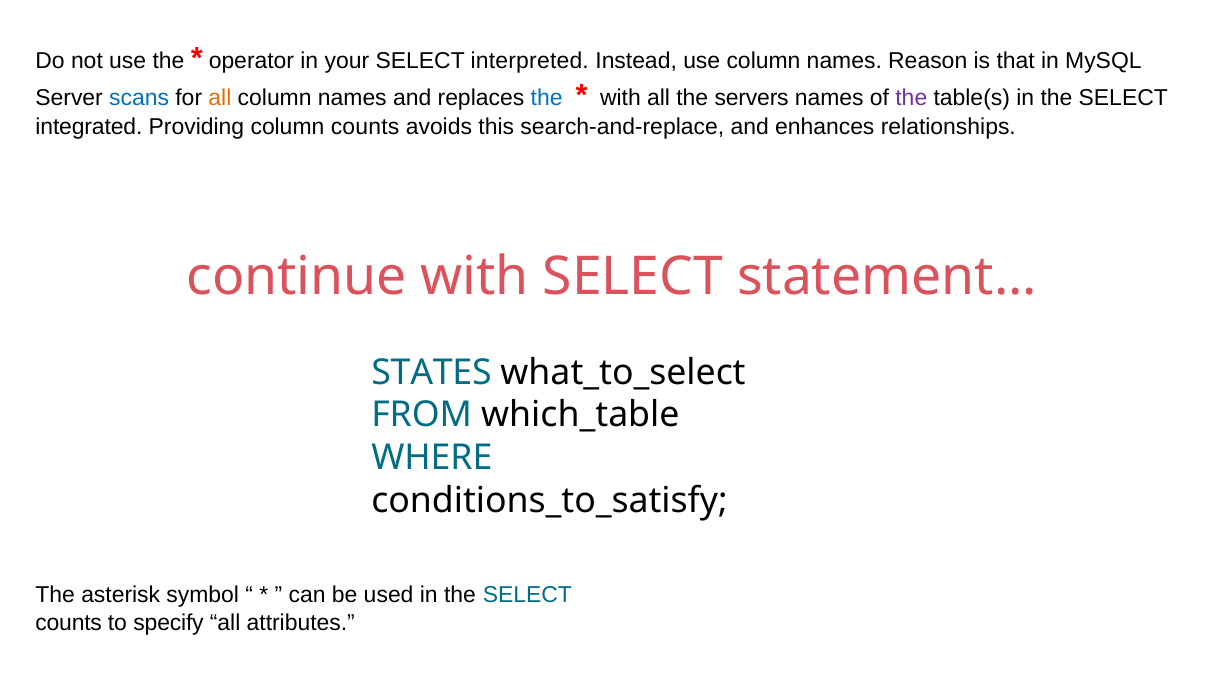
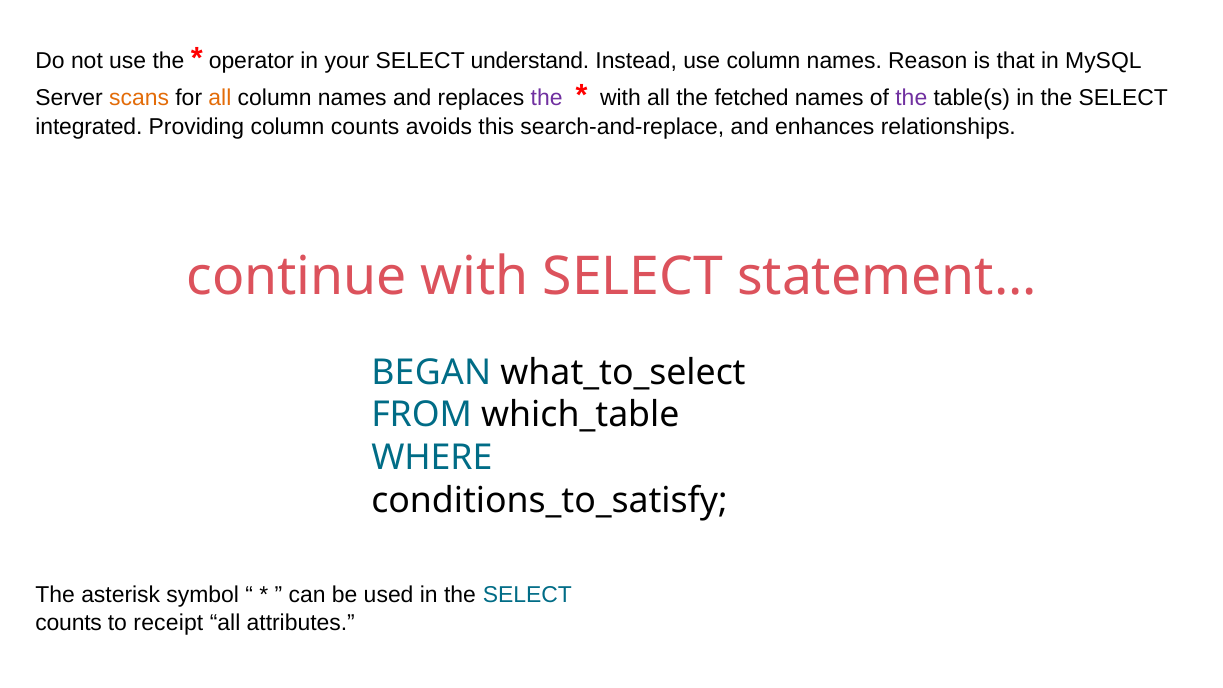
interpreted: interpreted -> understand
scans colour: blue -> orange
the at (547, 98) colour: blue -> purple
servers: servers -> fetched
STATES: STATES -> BEGAN
specify: specify -> receipt
